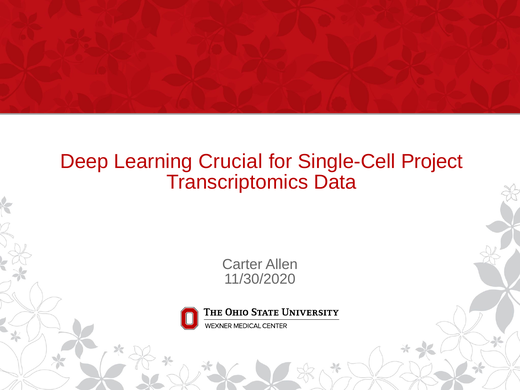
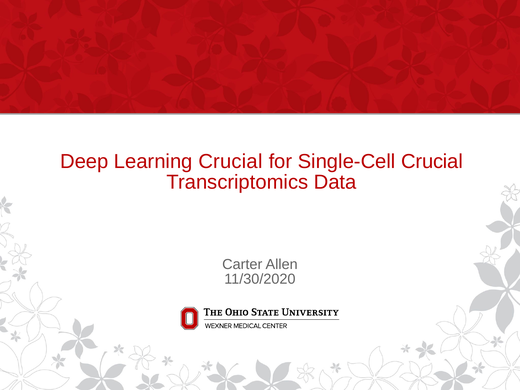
Single-Cell Project: Project -> Crucial
